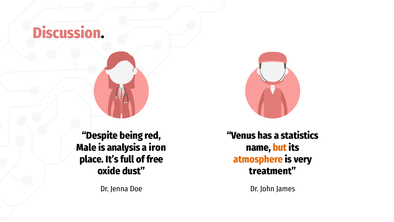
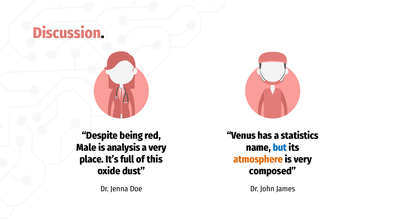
a iron: iron -> very
but colour: orange -> blue
free: free -> this
treatment: treatment -> composed
